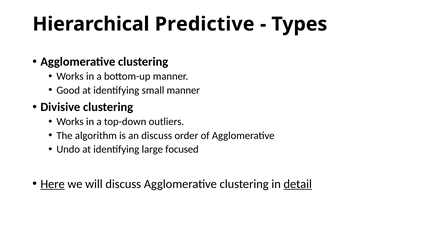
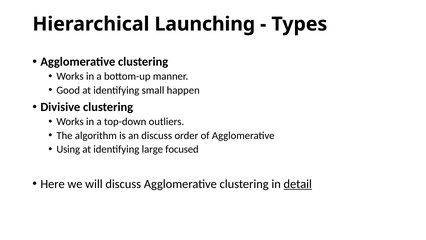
Predictive: Predictive -> Launching
small manner: manner -> happen
Undo: Undo -> Using
Here underline: present -> none
